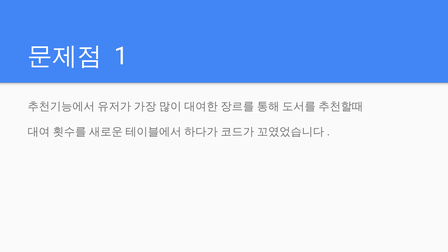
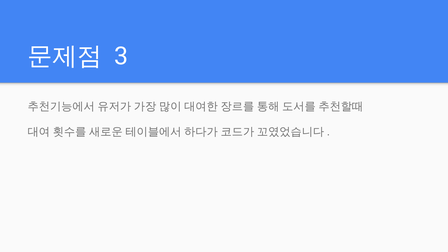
1: 1 -> 3
